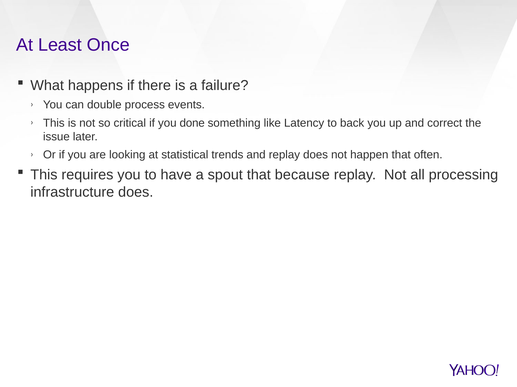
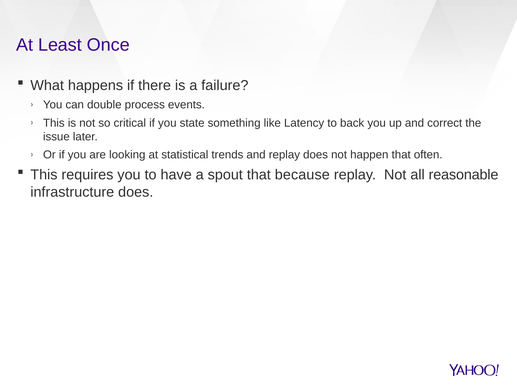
done: done -> state
processing: processing -> reasonable
